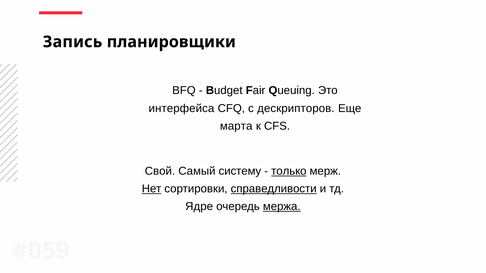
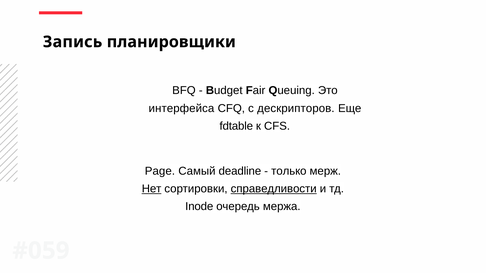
марта: марта -> fdtable
Свой: Свой -> Page
систему: систему -> deadline
только underline: present -> none
Ядре: Ядре -> Inode
мержа underline: present -> none
